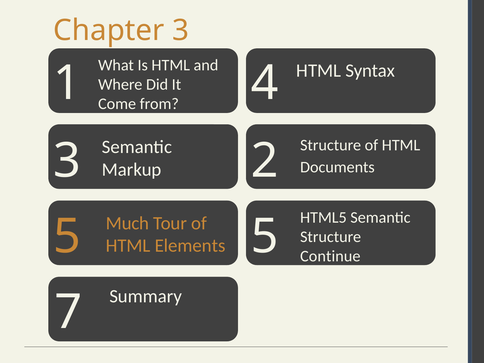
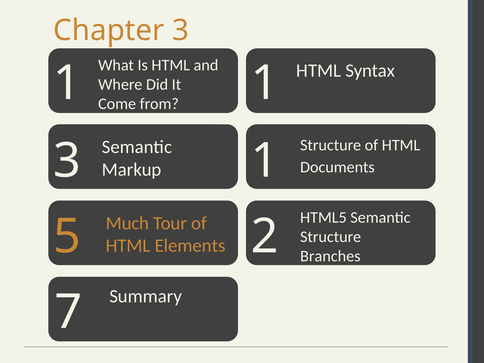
1 4: 4 -> 1
2 at (265, 161): 2 -> 1
5 5: 5 -> 2
Continue: Continue -> Branches
